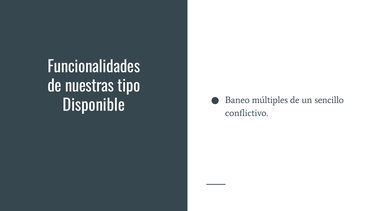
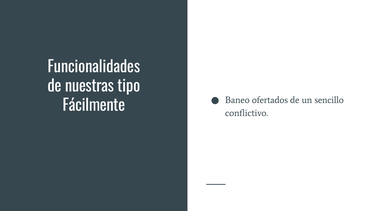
múltiples: múltiples -> ofertados
Disponible: Disponible -> Fácilmente
